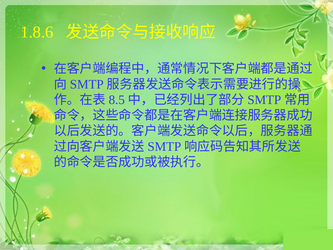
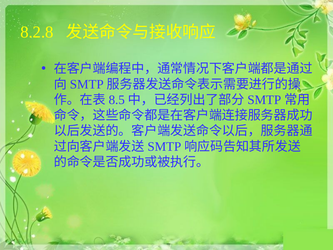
1.8.6: 1.8.6 -> 8.2.8
